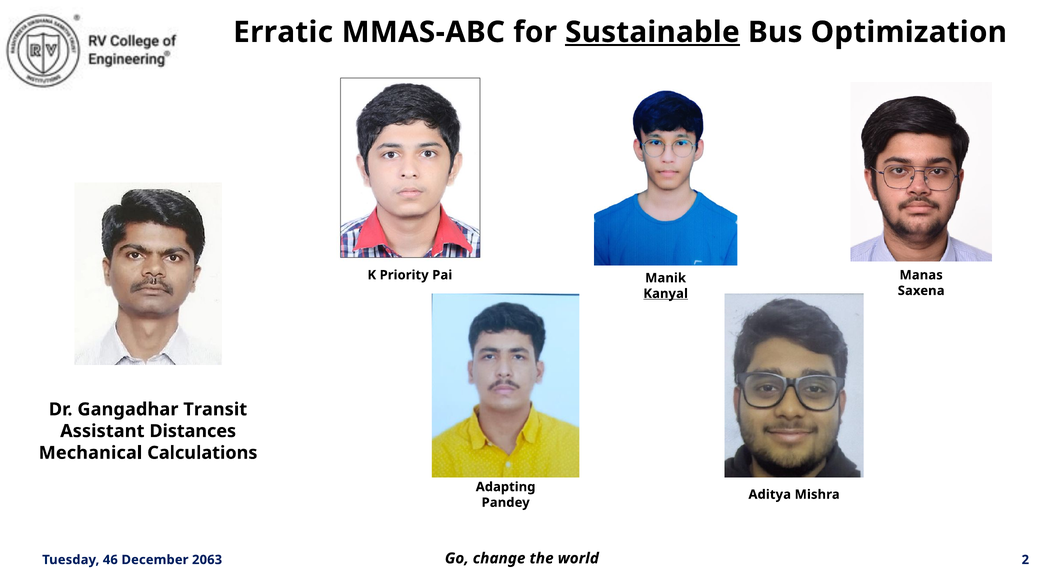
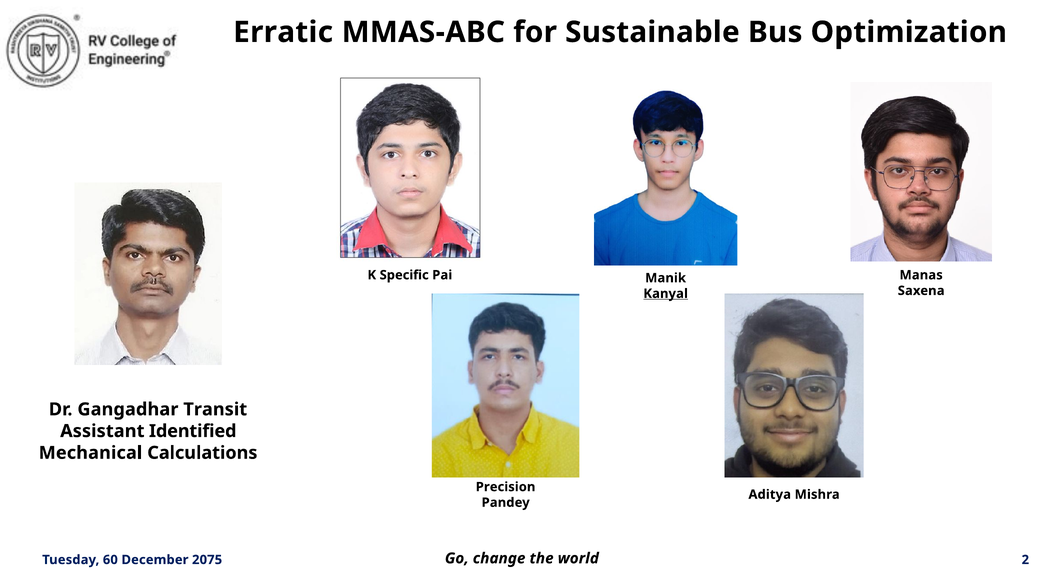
Sustainable underline: present -> none
Priority: Priority -> Specific
Distances: Distances -> Identified
Adapting: Adapting -> Precision
46: 46 -> 60
2063: 2063 -> 2075
